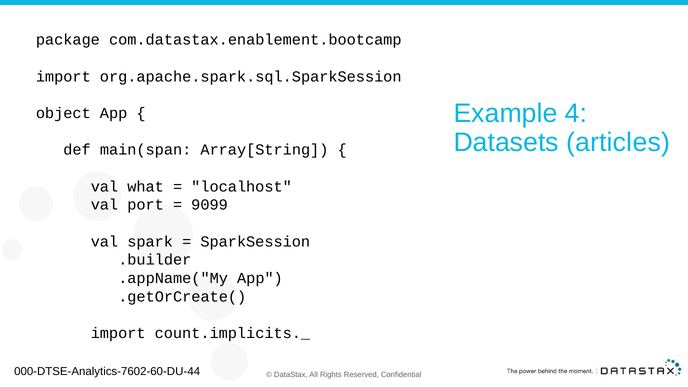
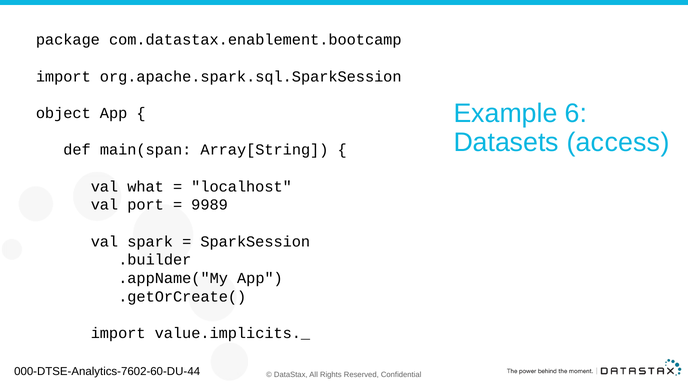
4: 4 -> 6
articles: articles -> access
9099: 9099 -> 9989
count.implicits._: count.implicits._ -> value.implicits._
